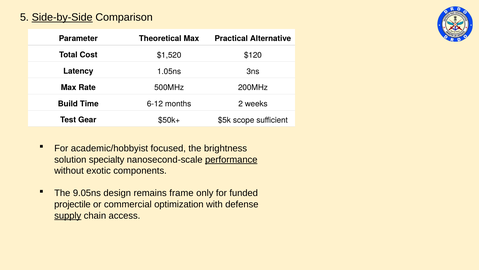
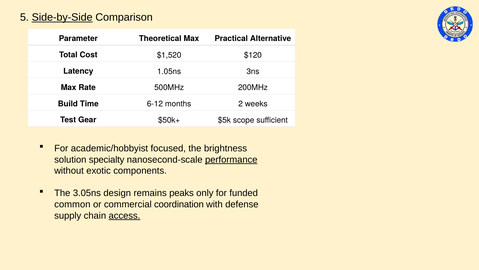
9.05ns: 9.05ns -> 3.05ns
frame: frame -> peaks
projectile: projectile -> common
optimization: optimization -> coordination
supply underline: present -> none
access underline: none -> present
